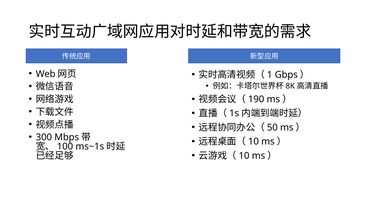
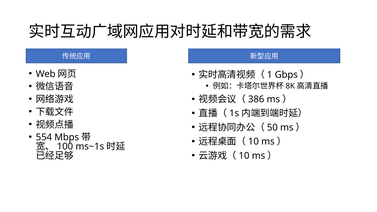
190: 190 -> 386
300: 300 -> 554
